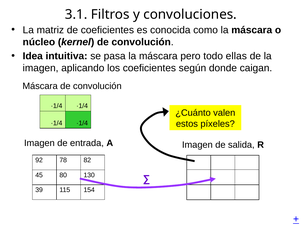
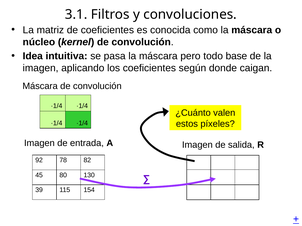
ellas: ellas -> base
